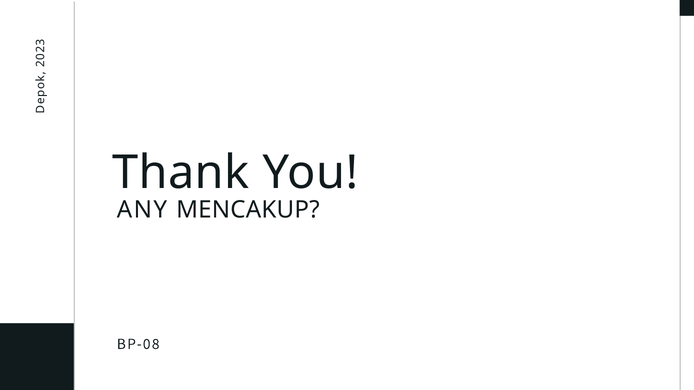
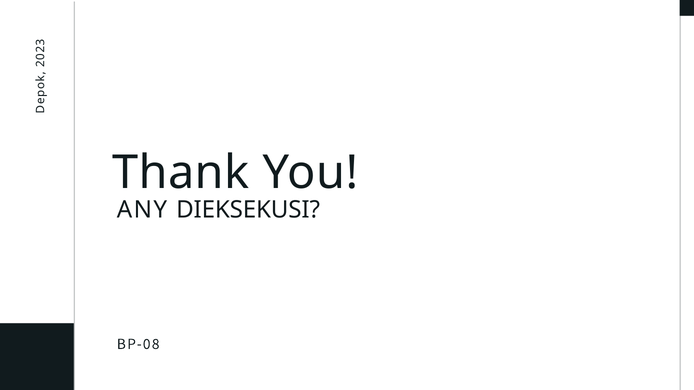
MENCAKUP: MENCAKUP -> DIEKSEKUSI
